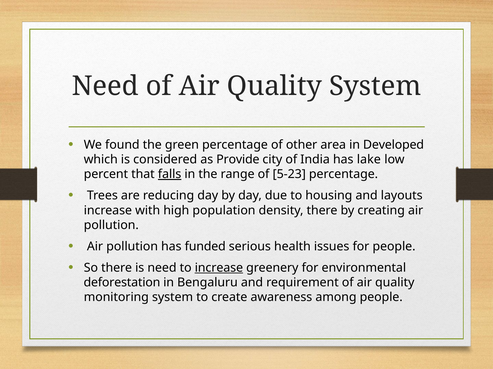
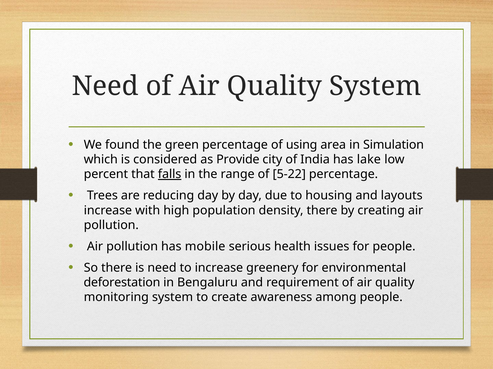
other: other -> using
Developed: Developed -> Simulation
5-23: 5-23 -> 5-22
funded: funded -> mobile
increase at (219, 268) underline: present -> none
